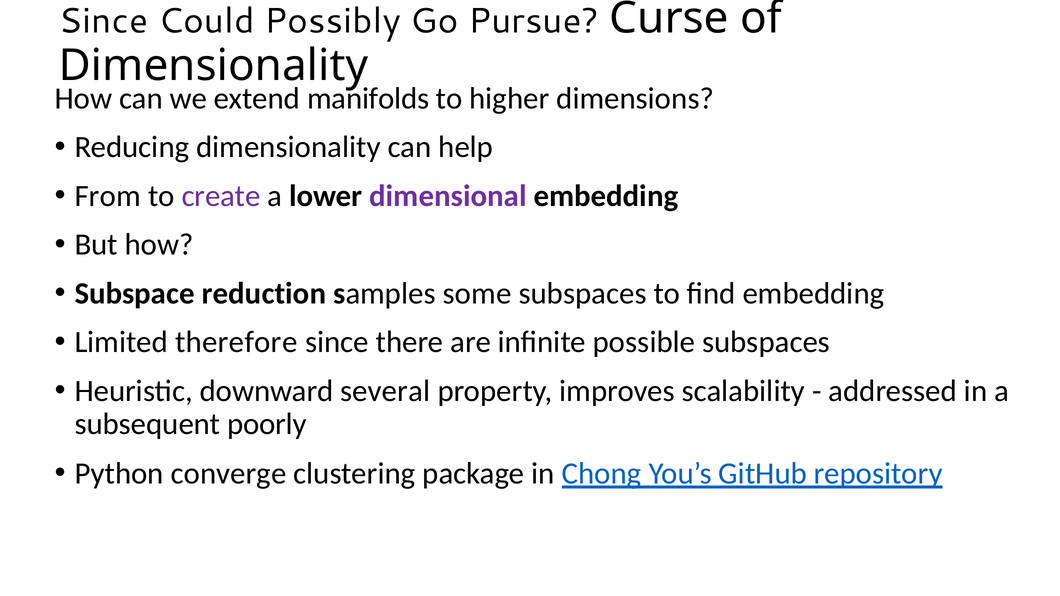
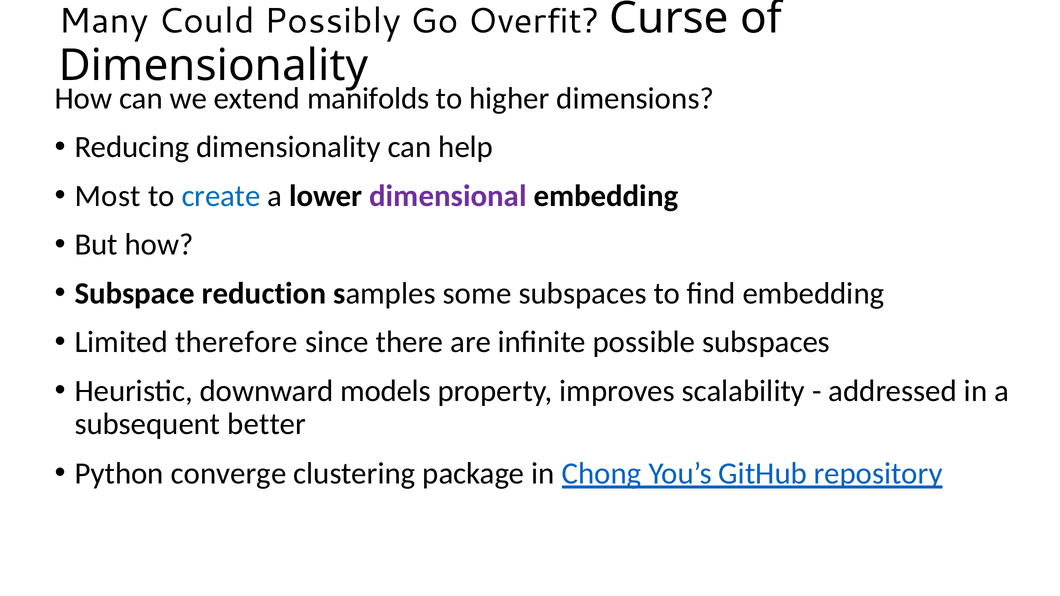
Since at (104, 21): Since -> Many
Pursue: Pursue -> Overfit
From: From -> Most
create colour: purple -> blue
several: several -> models
poorly: poorly -> better
